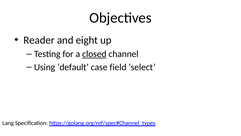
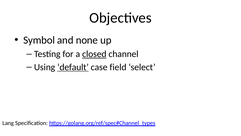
Reader: Reader -> Symbol
eight: eight -> none
default underline: none -> present
